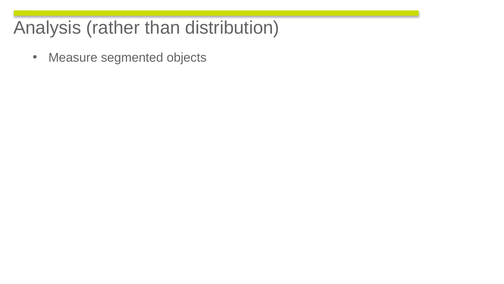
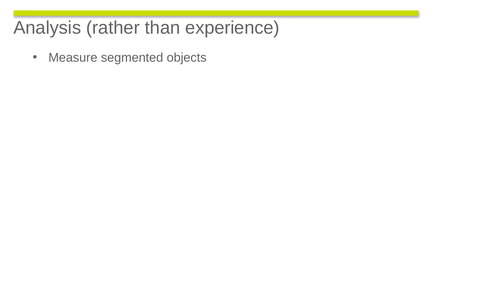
distribution: distribution -> experience
